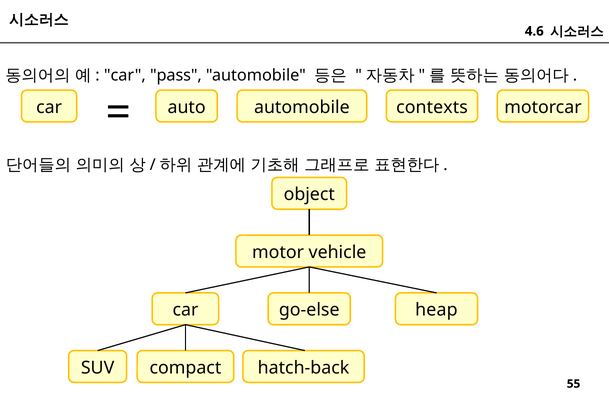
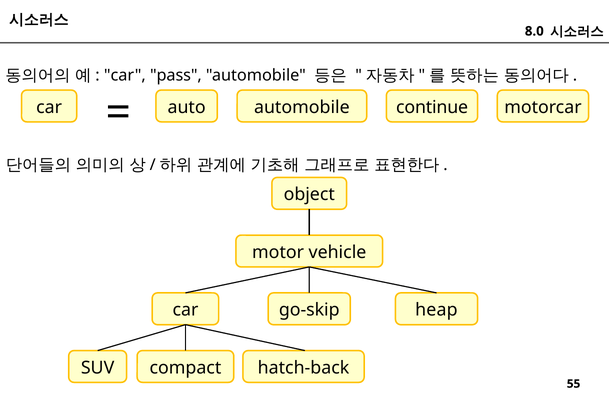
4.6: 4.6 -> 8.0
contexts: contexts -> continue
go-else: go-else -> go-skip
